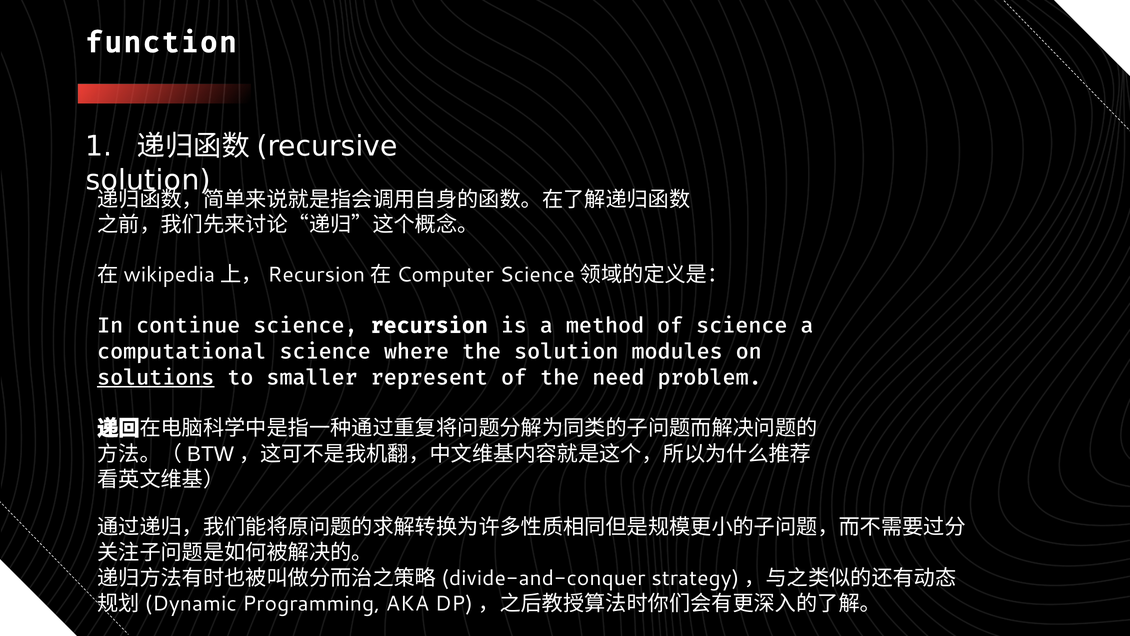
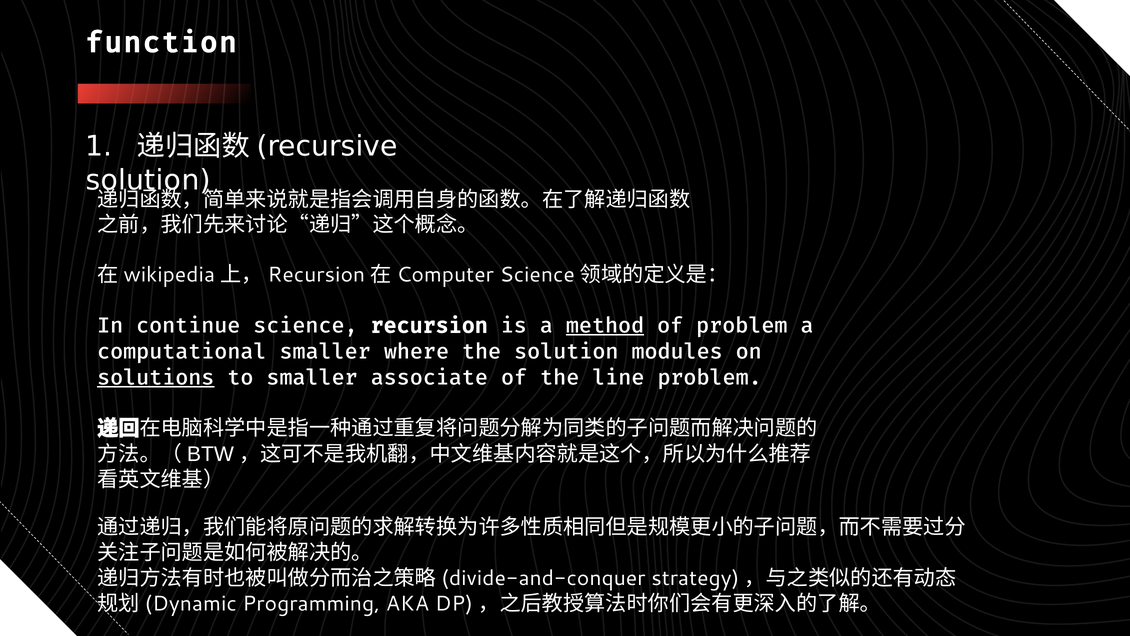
method underline: none -> present
of science: science -> problem
computational science: science -> smaller
represent: represent -> associate
need: need -> line
